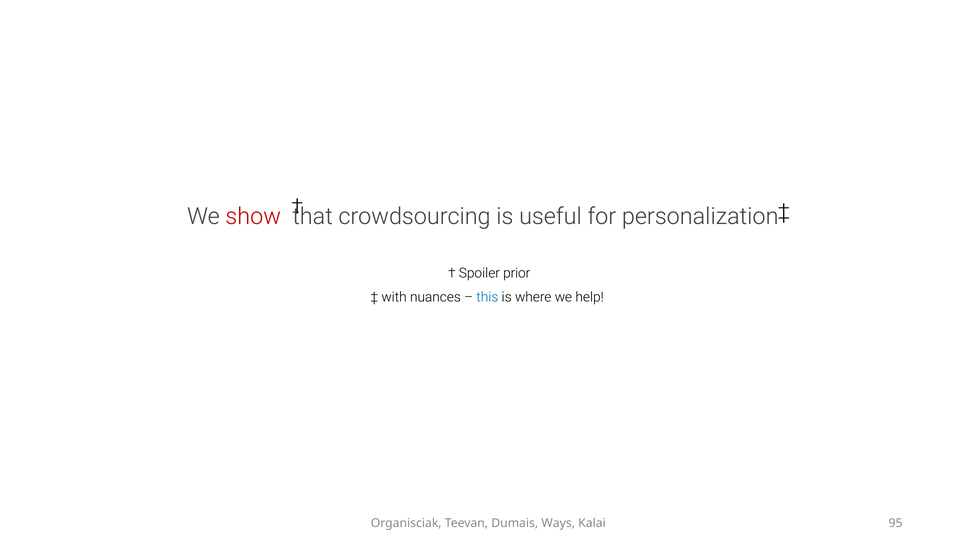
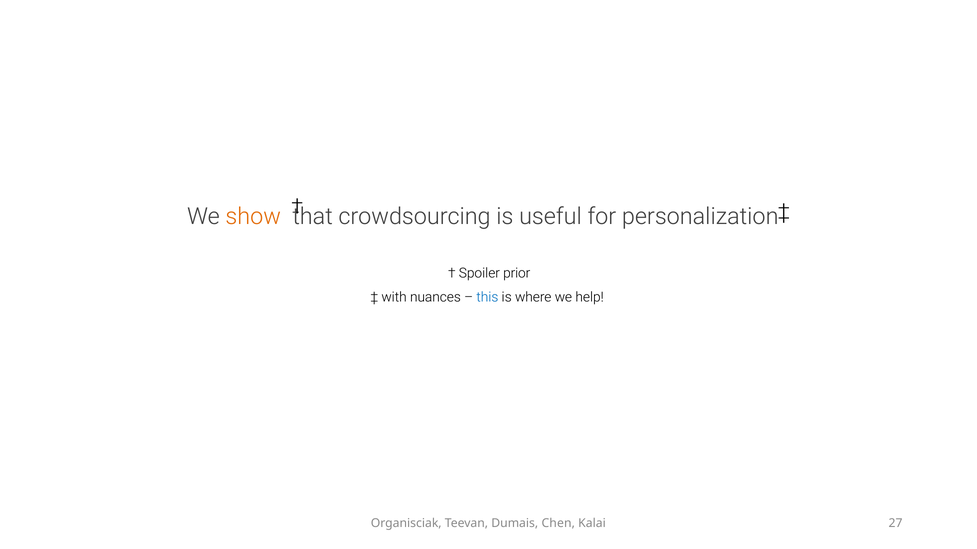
show colour: red -> orange
Ways: Ways -> Chen
95: 95 -> 27
